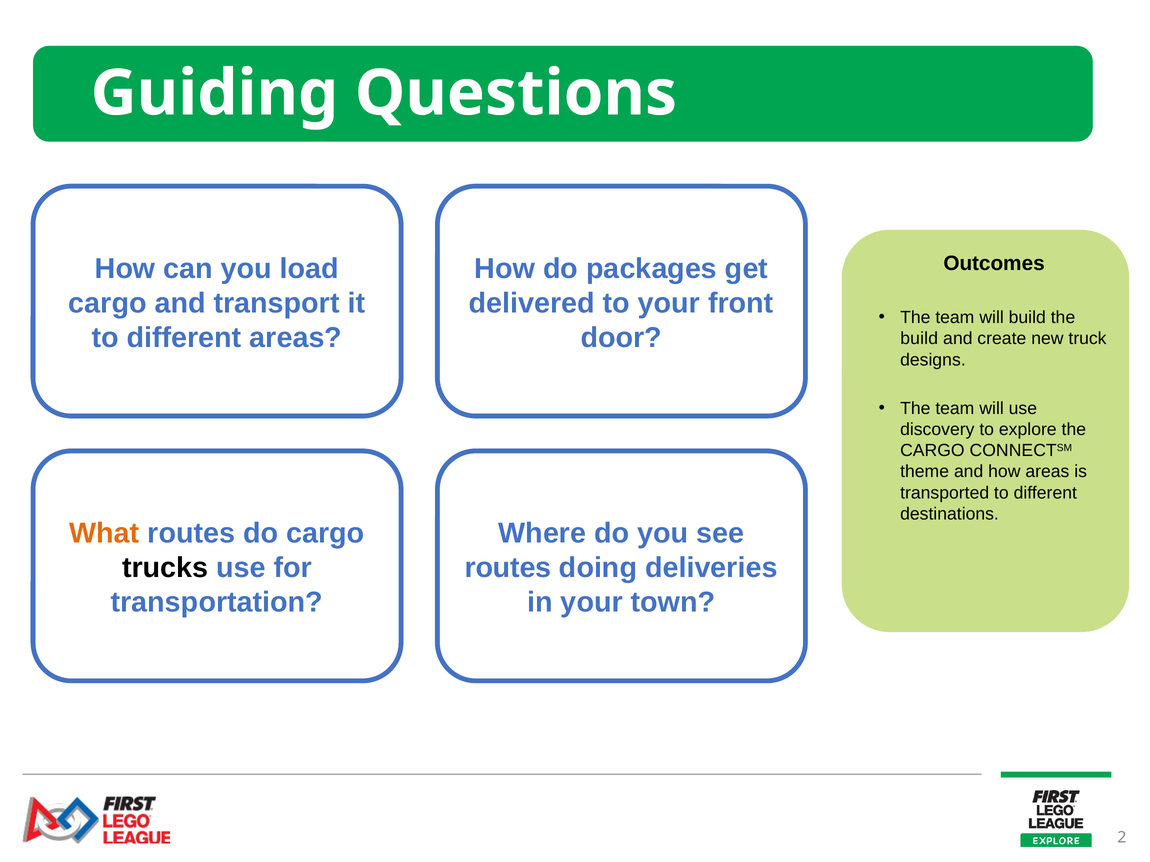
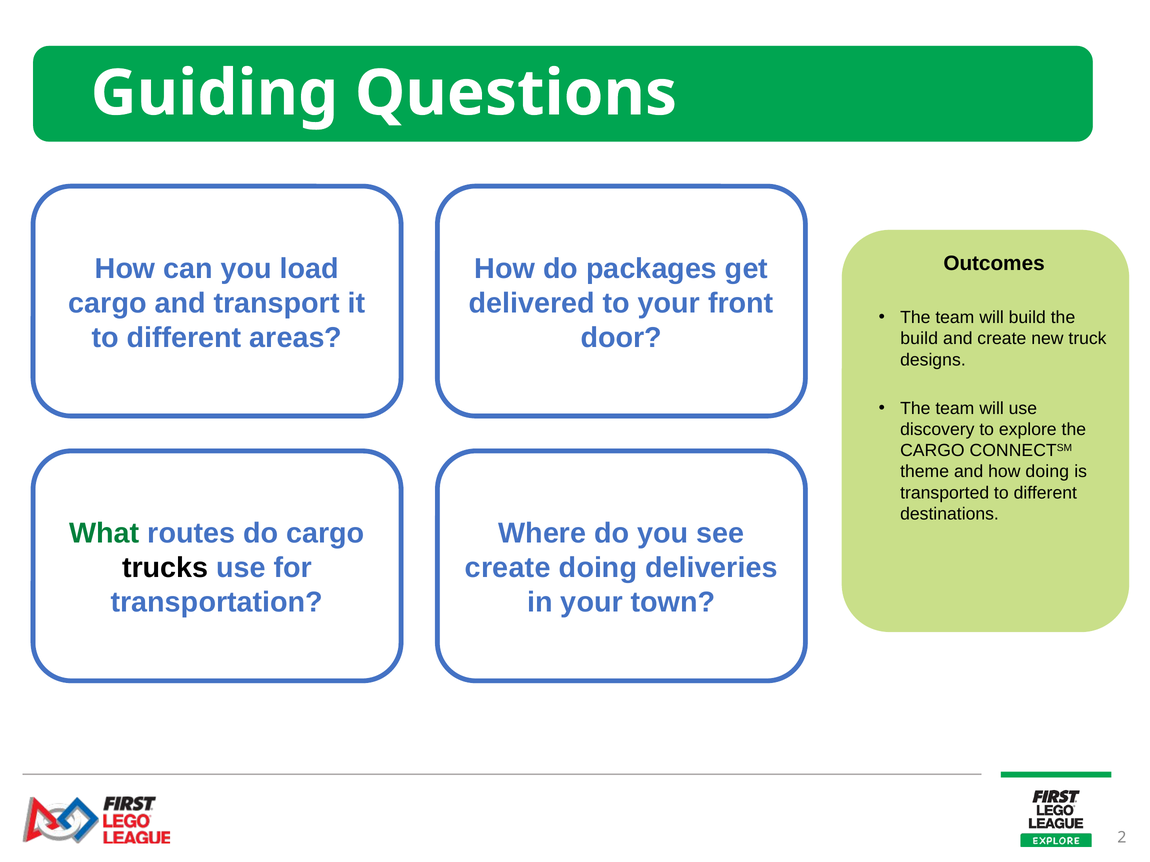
how areas: areas -> doing
What colour: orange -> green
routes at (508, 568): routes -> create
